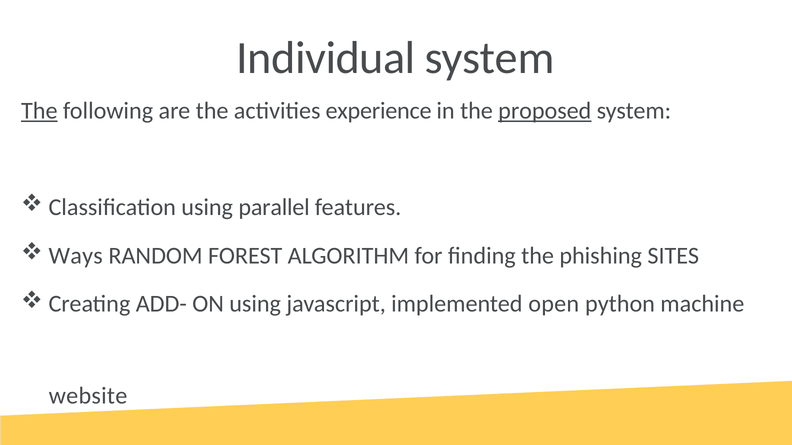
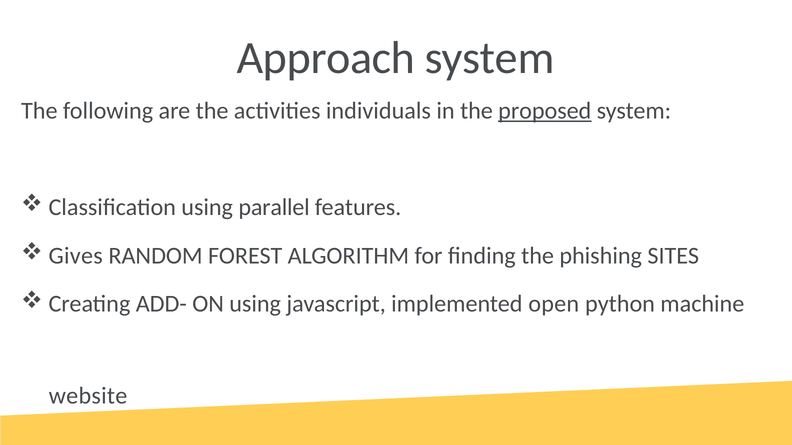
Individual: Individual -> Approach
The at (39, 111) underline: present -> none
experience: experience -> individuals
Ways: Ways -> Gives
